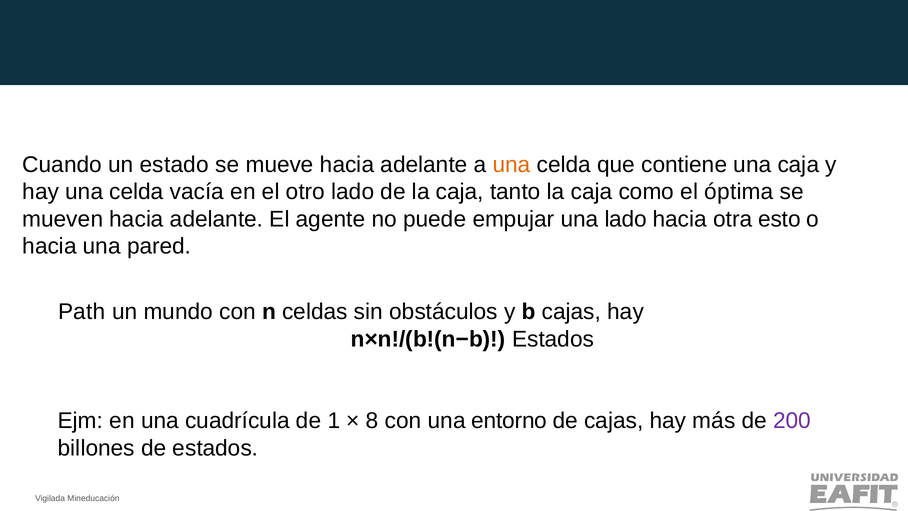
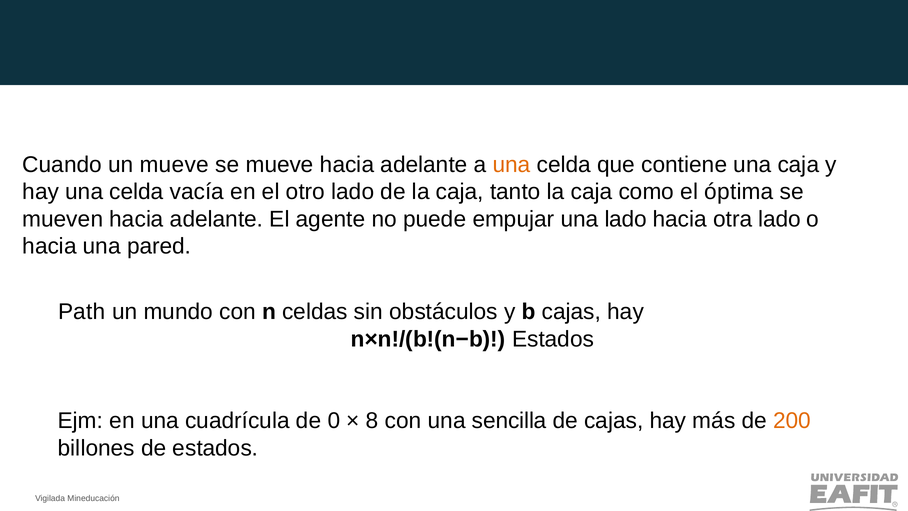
un estado: estado -> mueve
otra esto: esto -> lado
1: 1 -> 0
entorno: entorno -> sencilla
200 colour: purple -> orange
